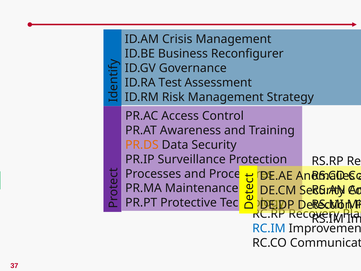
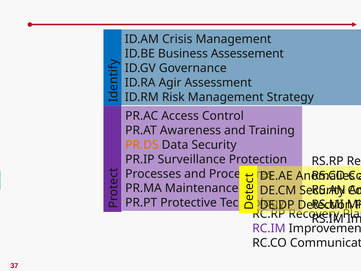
Reconfigurer: Reconfigurer -> Assessement
Test: Test -> Agir
RC.IM colour: blue -> purple
